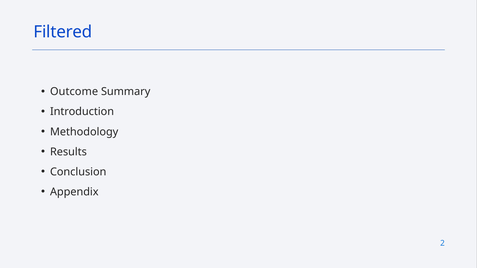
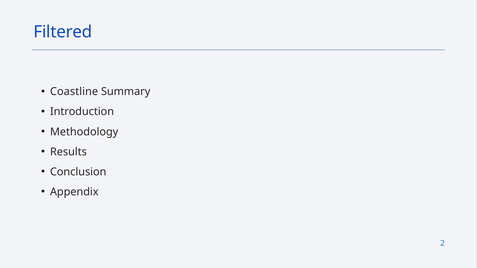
Outcome: Outcome -> Coastline
